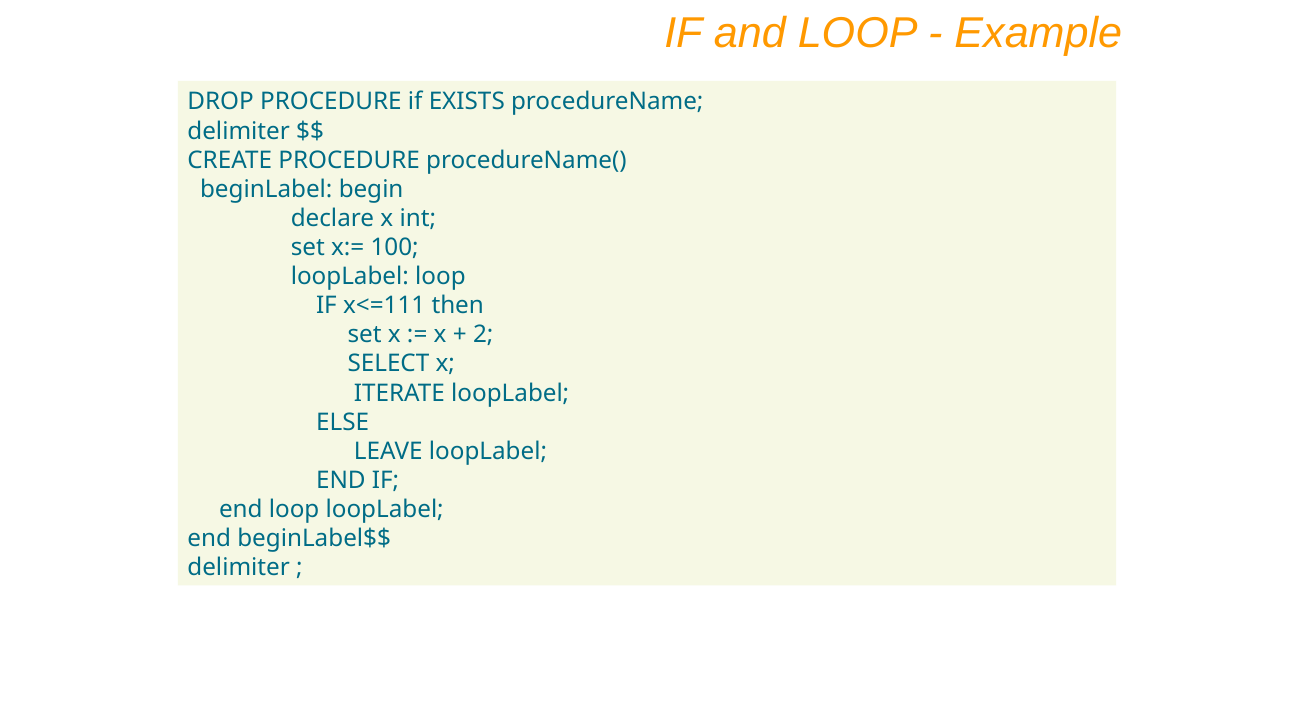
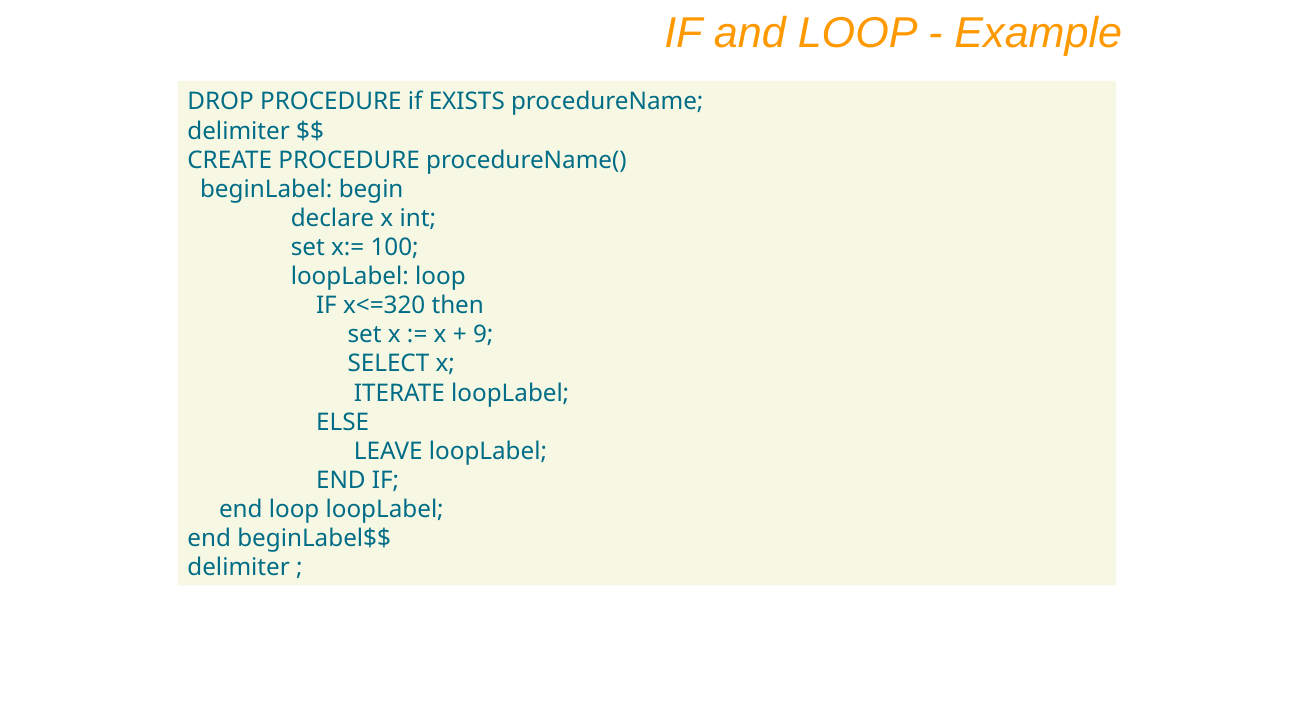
x<=111: x<=111 -> x<=320
2: 2 -> 9
